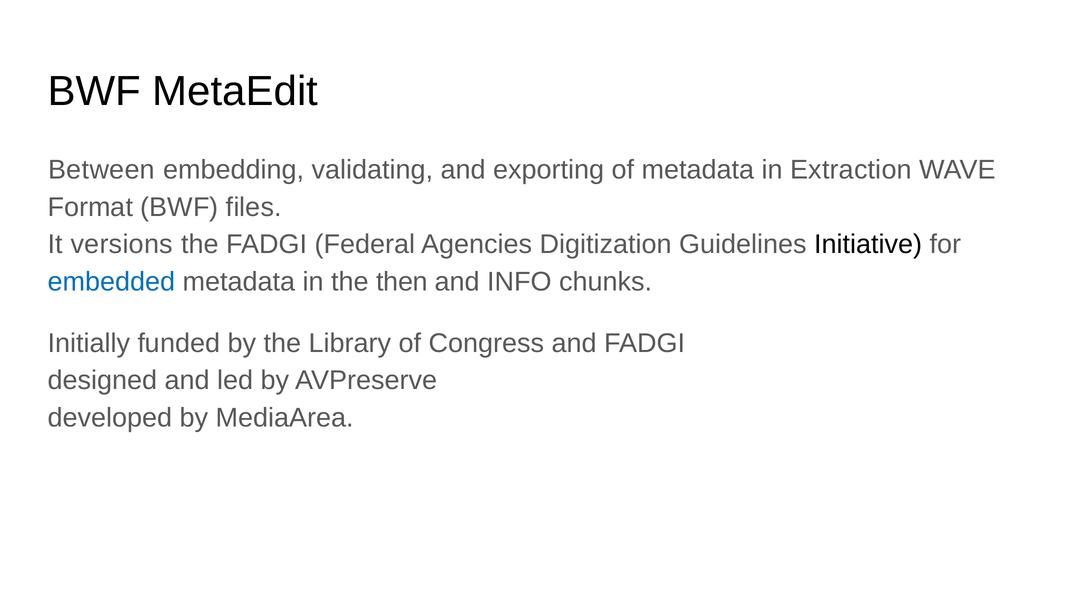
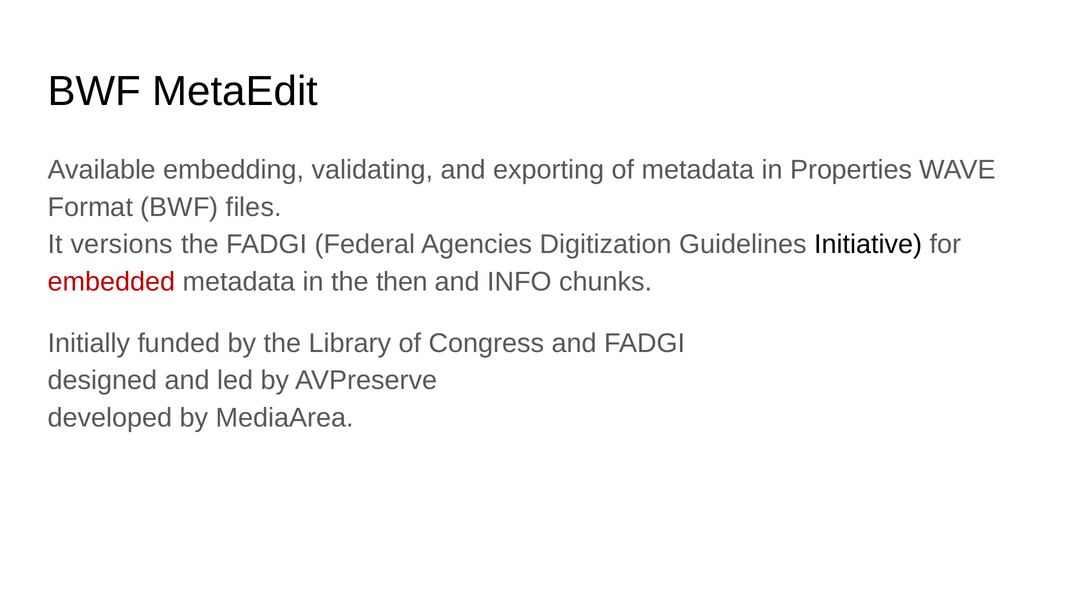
Between: Between -> Available
Extraction: Extraction -> Properties
embedded colour: blue -> red
